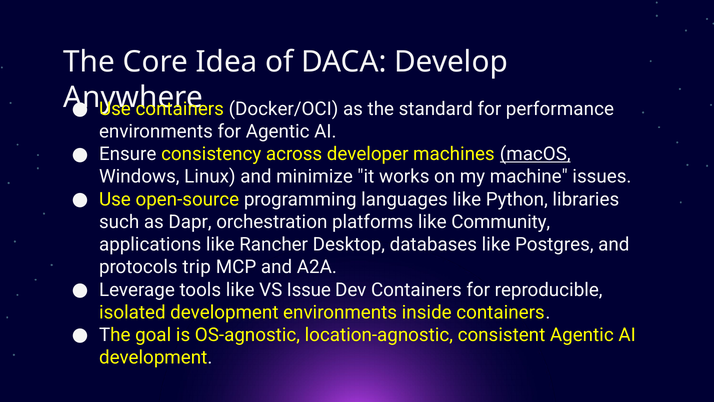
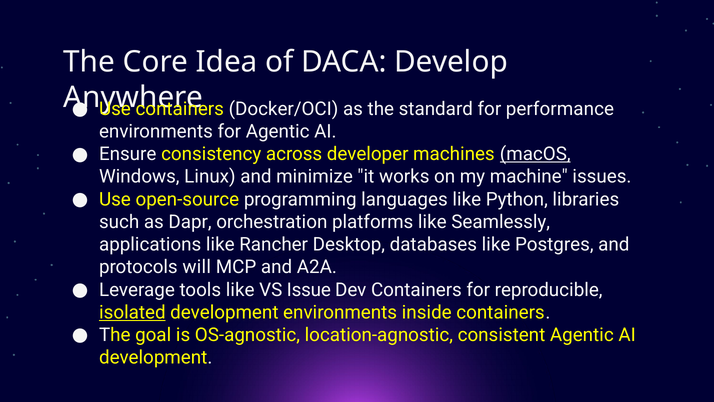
Community: Community -> Seamlessly
trip: trip -> will
isolated underline: none -> present
